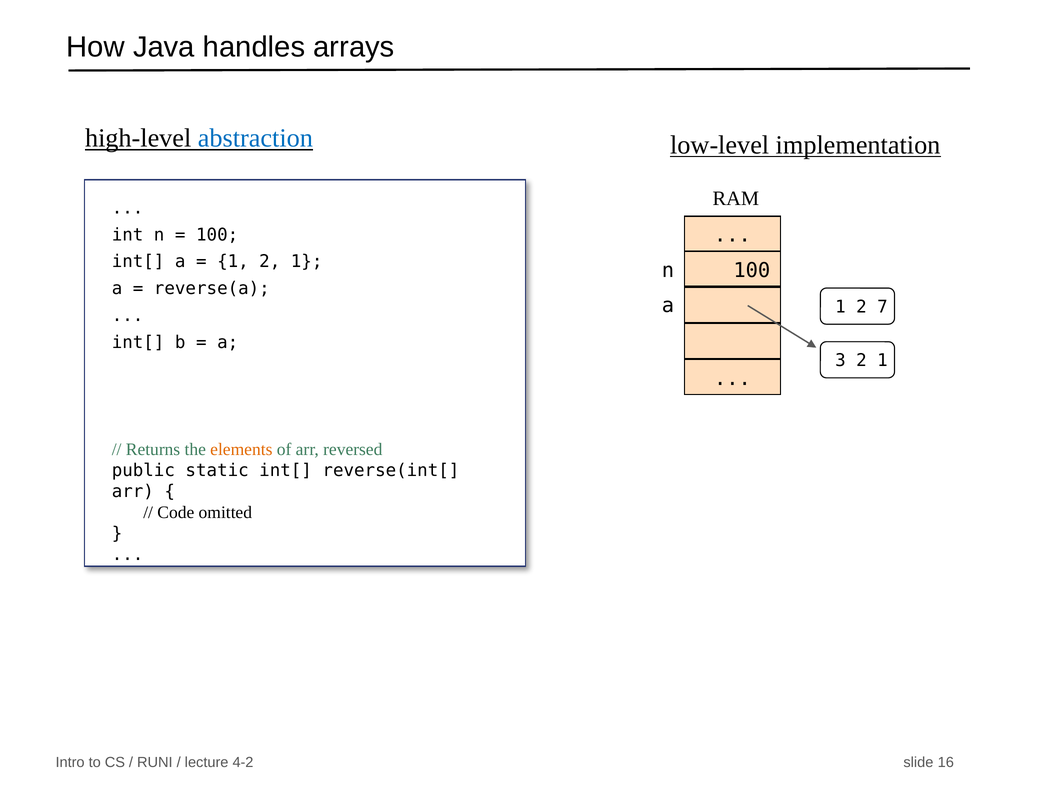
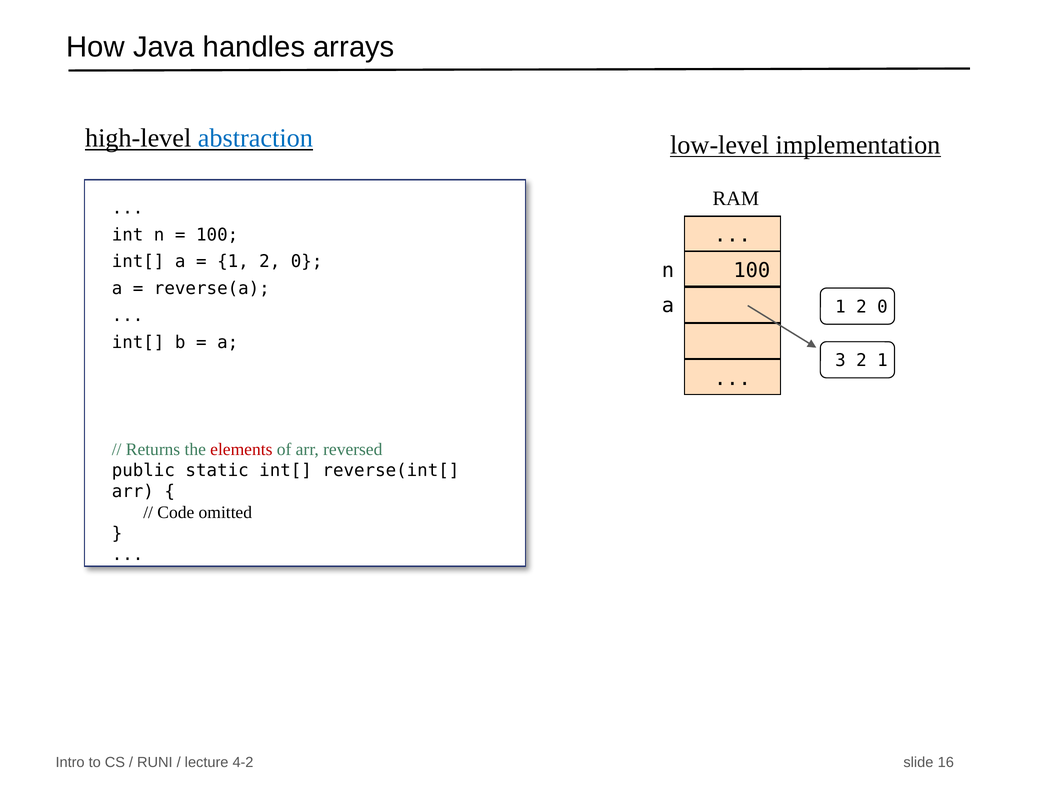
1 at (307, 262): 1 -> 0
7 at (882, 307): 7 -> 0
elements colour: orange -> red
